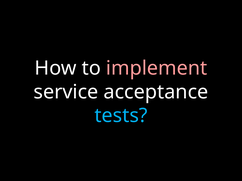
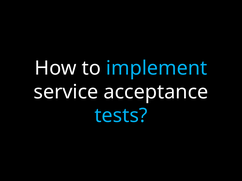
implement colour: pink -> light blue
